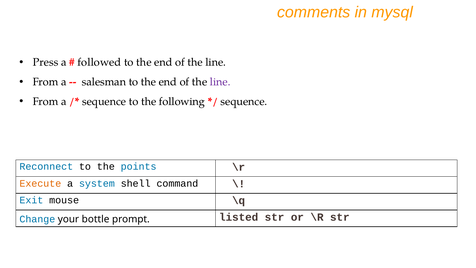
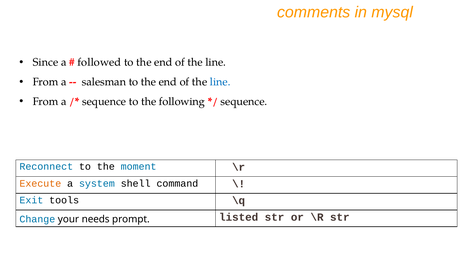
Press: Press -> Since
line at (220, 82) colour: purple -> blue
points: points -> moment
mouse: mouse -> tools
bottle: bottle -> needs
